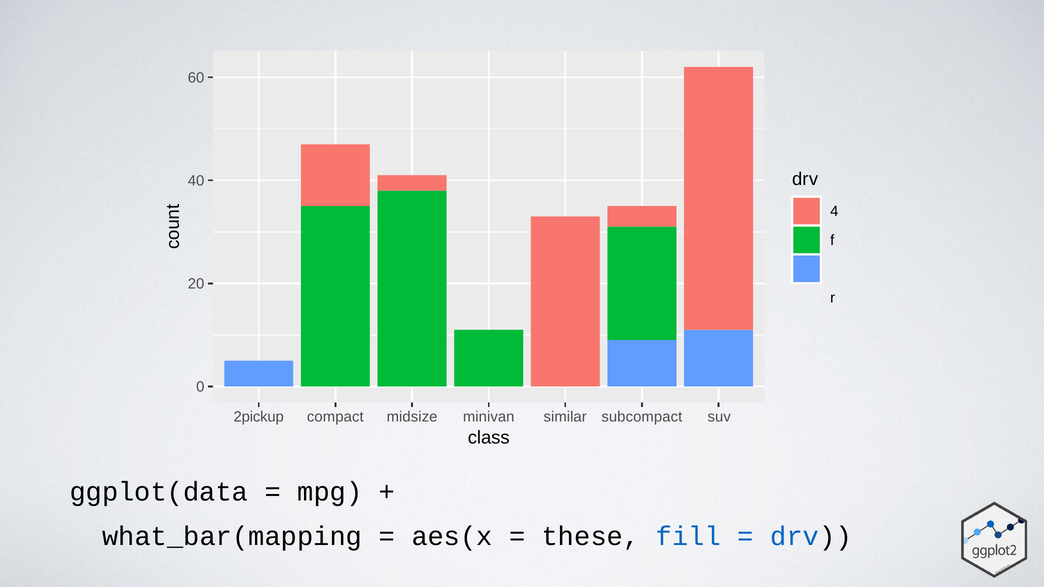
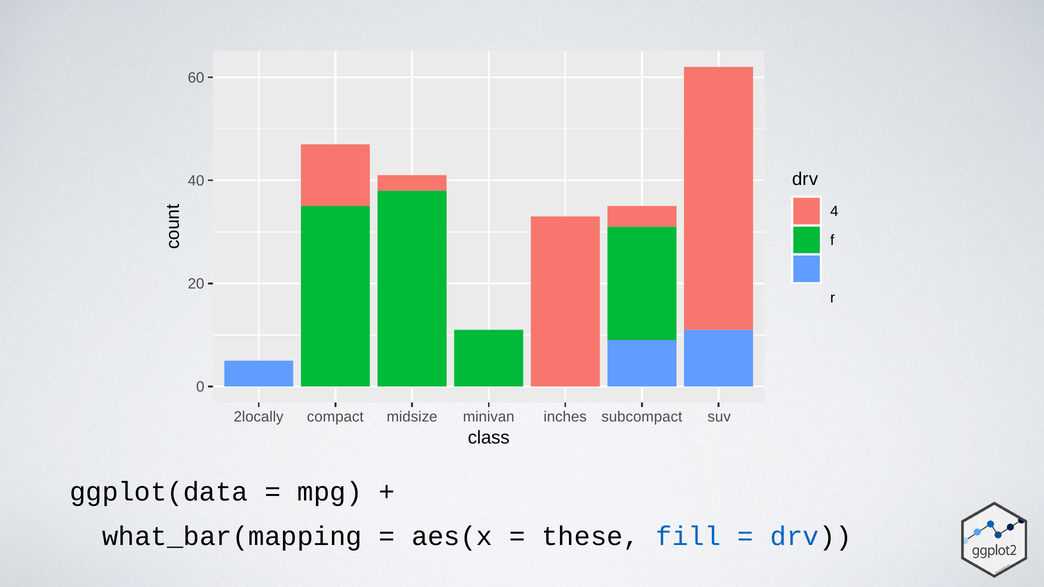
2pickup: 2pickup -> 2locally
similar: similar -> inches
